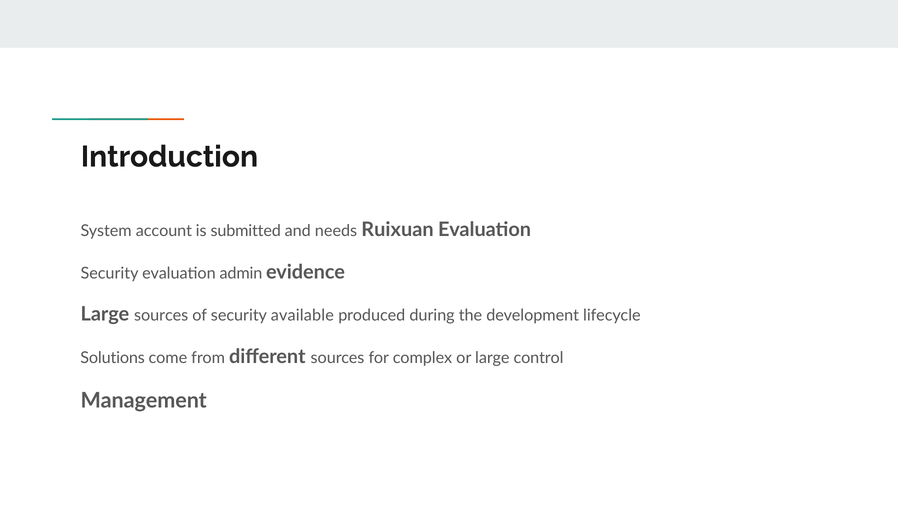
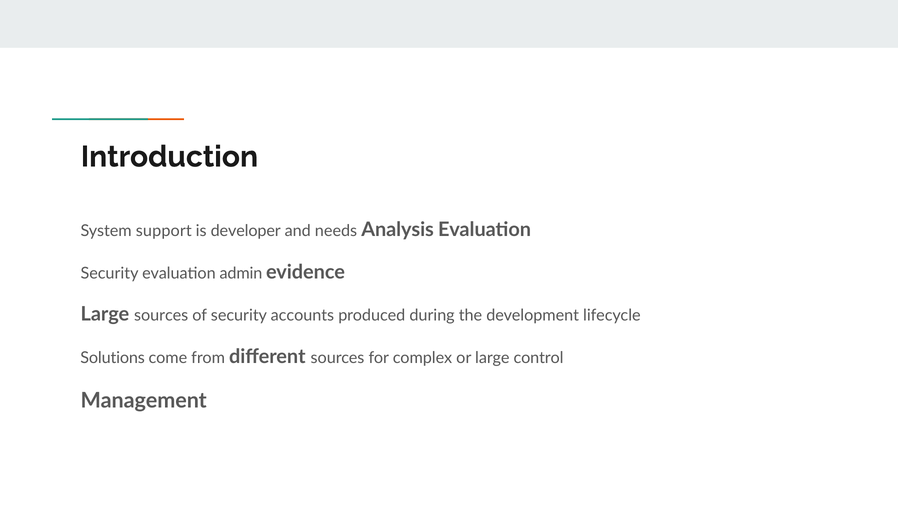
account: account -> support
submitted: submitted -> developer
Ruixuan: Ruixuan -> Analysis
available: available -> accounts
